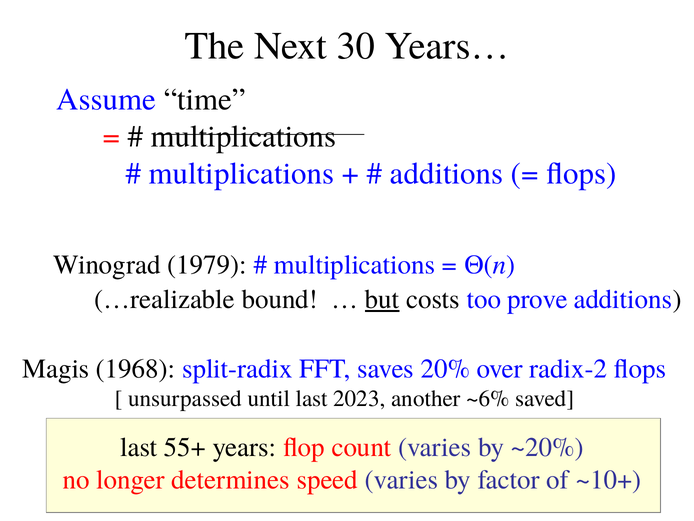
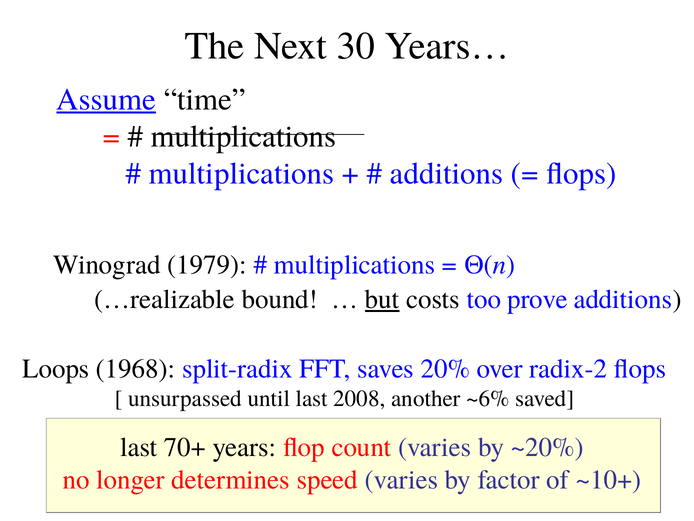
Assume underline: none -> present
Magis: Magis -> Loops
2023: 2023 -> 2008
55+: 55+ -> 70+
